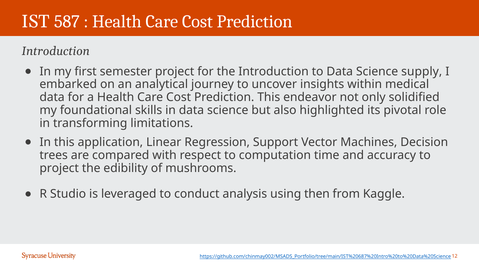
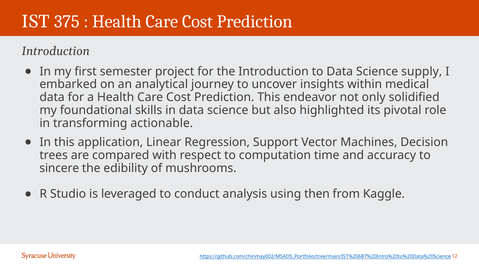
587: 587 -> 375
limitations: limitations -> actionable
project at (59, 168): project -> sincere
